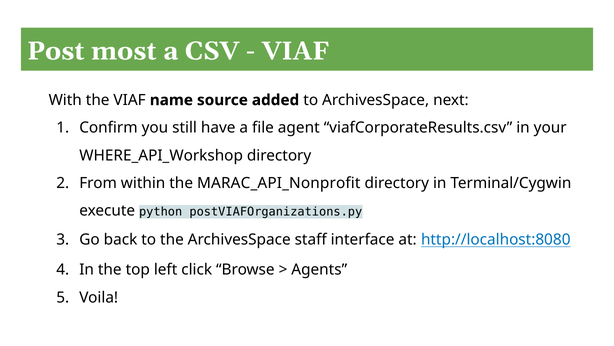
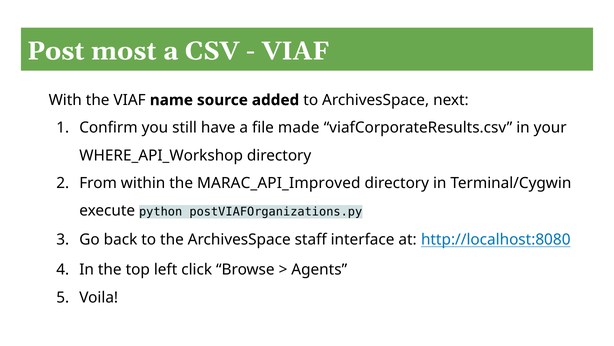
agent: agent -> made
MARAC_API_Nonprofit: MARAC_API_Nonprofit -> MARAC_API_Improved
